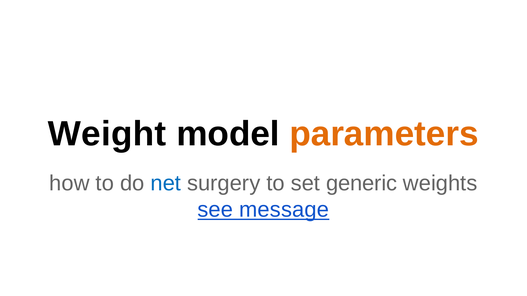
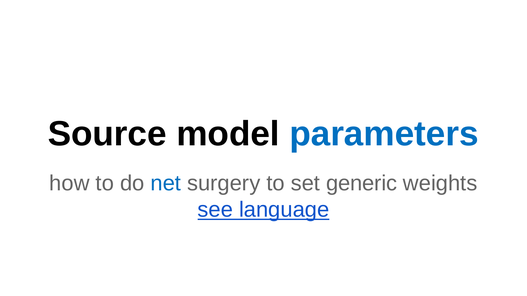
Weight: Weight -> Source
parameters colour: orange -> blue
message: message -> language
